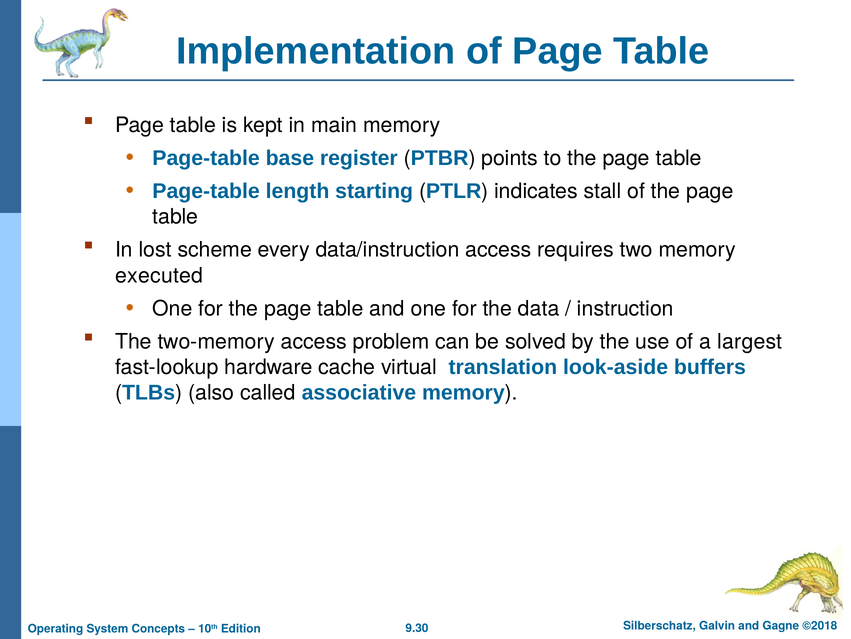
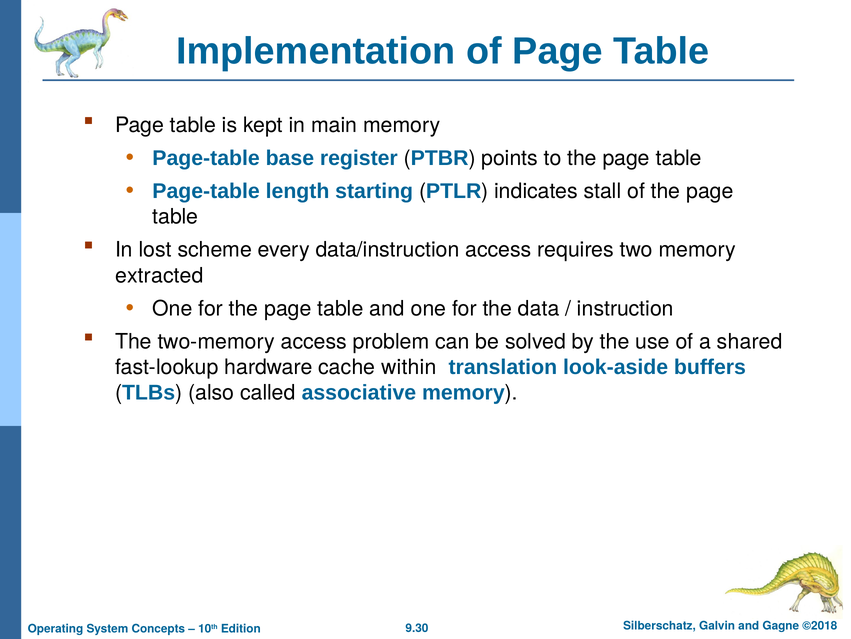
executed: executed -> extracted
largest: largest -> shared
virtual: virtual -> within
